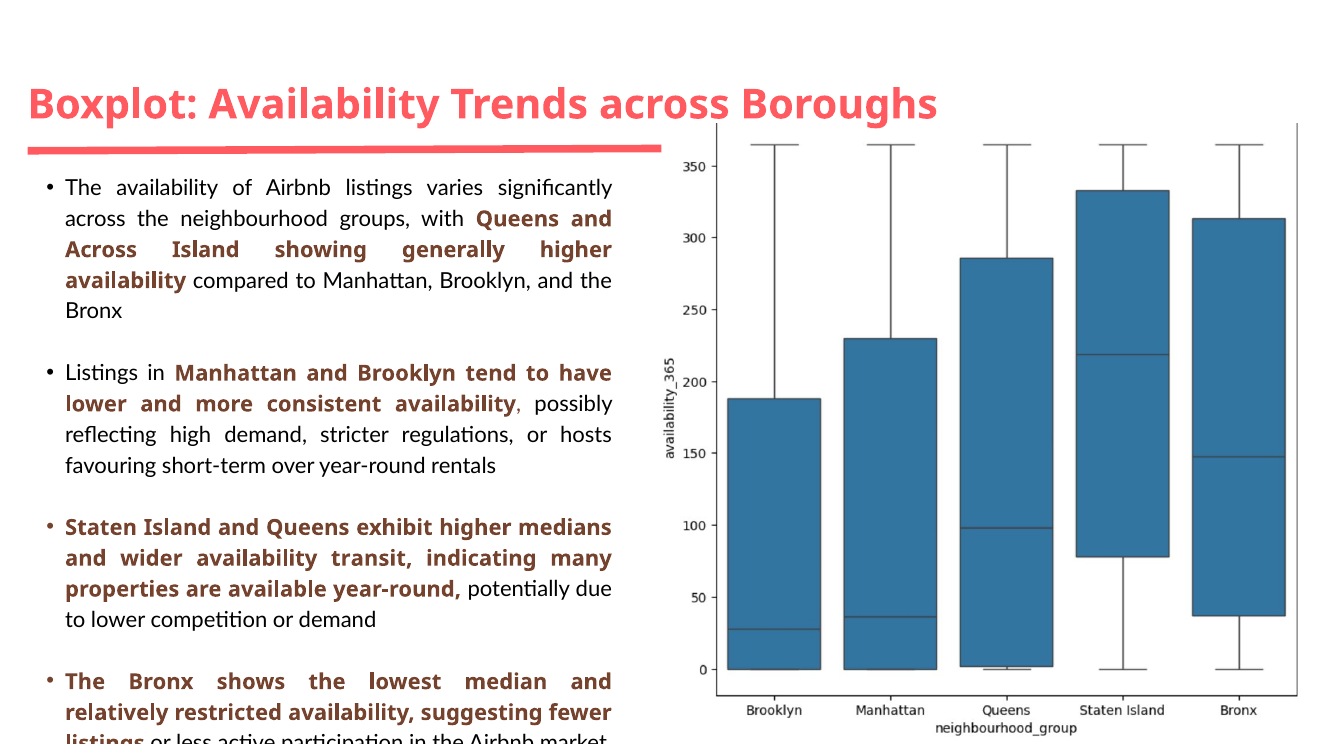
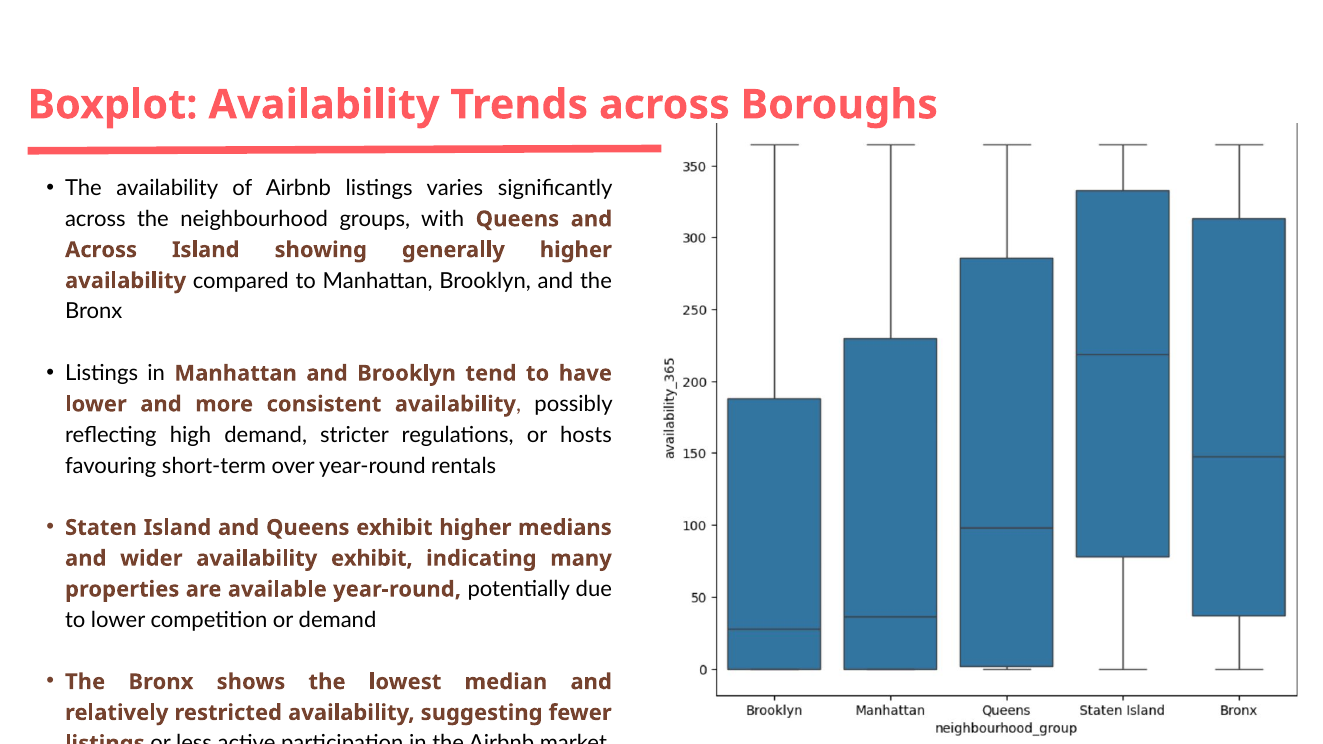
availability transit: transit -> exhibit
